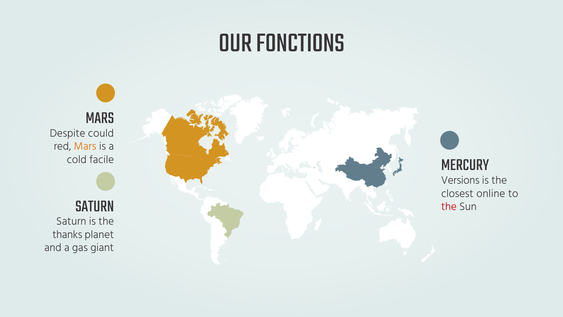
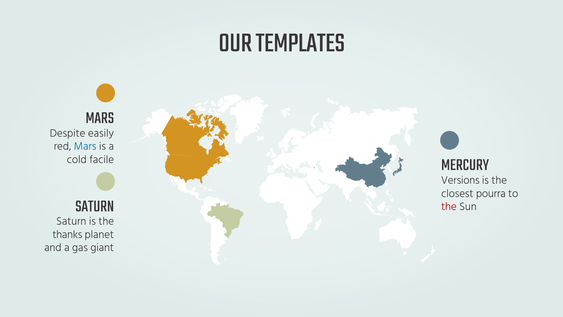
FONCTIONS: FONCTIONS -> TEMPLATES
could: could -> easily
Mars at (85, 146) colour: orange -> blue
online: online -> pourra
